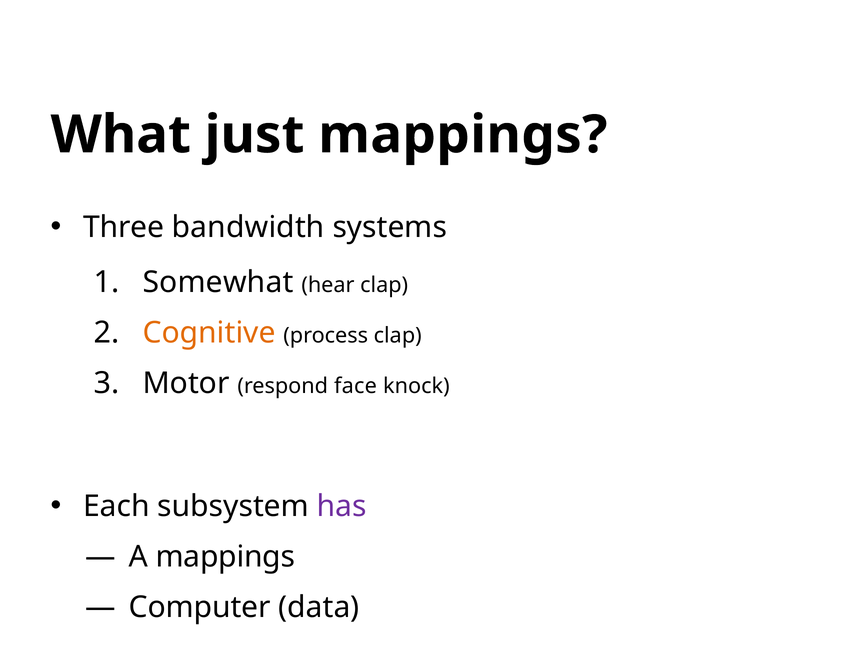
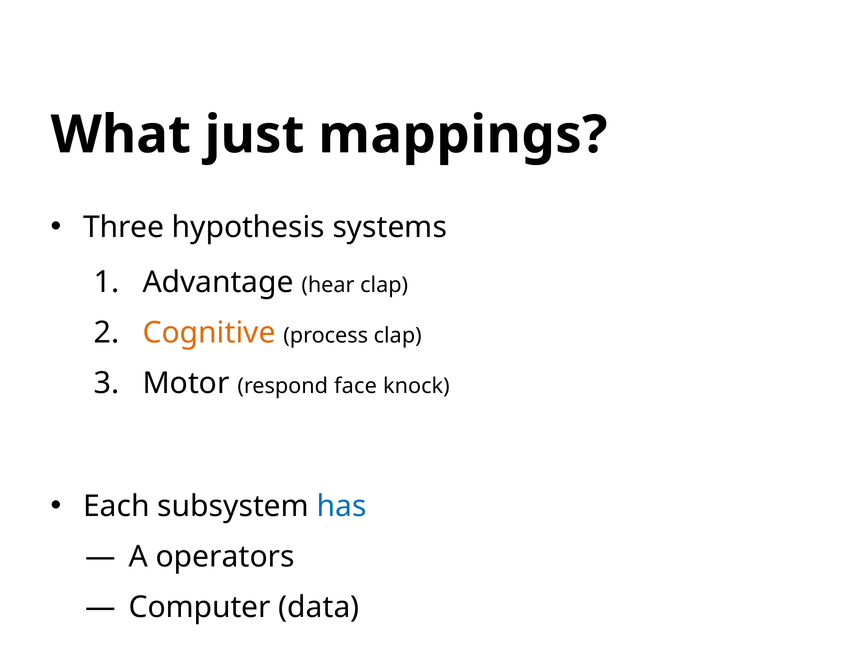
bandwidth: bandwidth -> hypothesis
Somewhat: Somewhat -> Advantage
has colour: purple -> blue
A mappings: mappings -> operators
